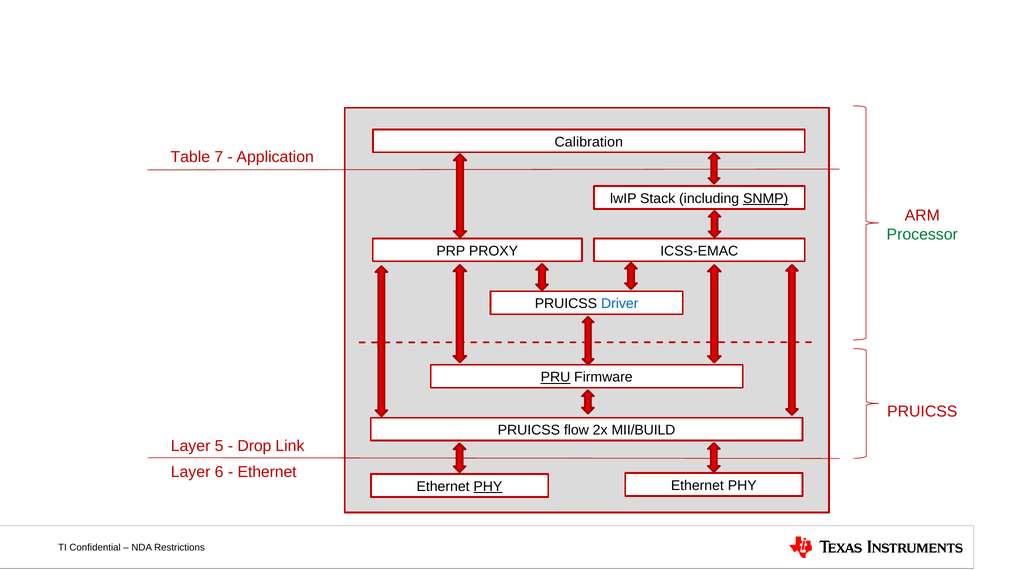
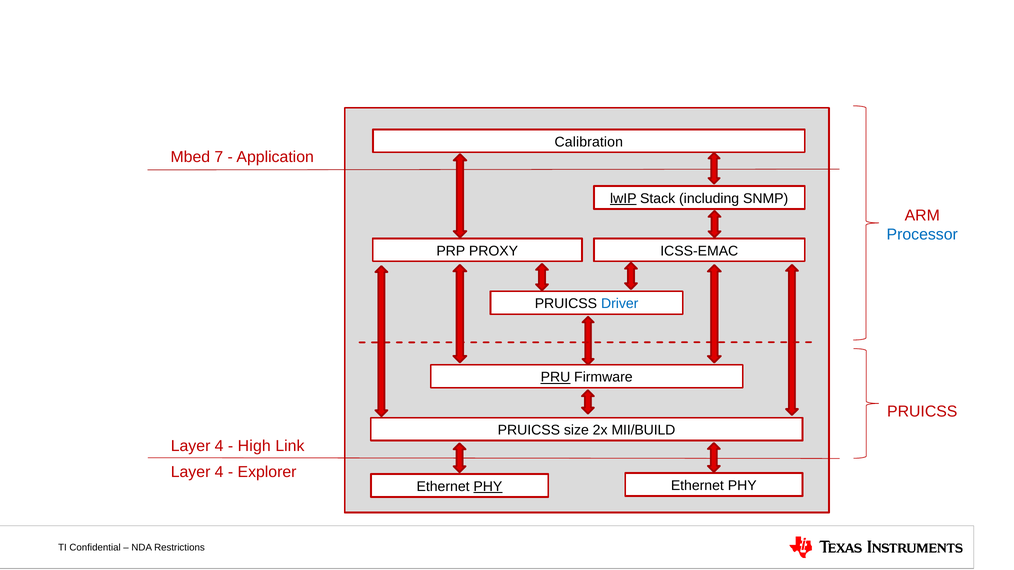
Table: Table -> Mbed
lwIP underline: none -> present
SNMP underline: present -> none
Processor colour: green -> blue
flow: flow -> size
5 at (219, 446): 5 -> 4
Drop: Drop -> High
6 at (219, 473): 6 -> 4
Ethernet at (267, 473): Ethernet -> Explorer
